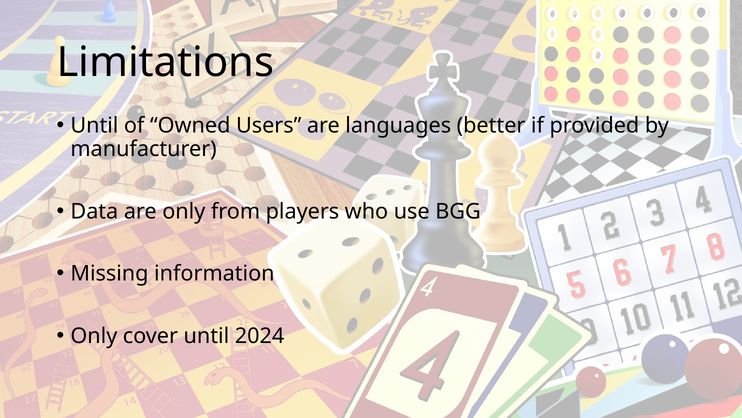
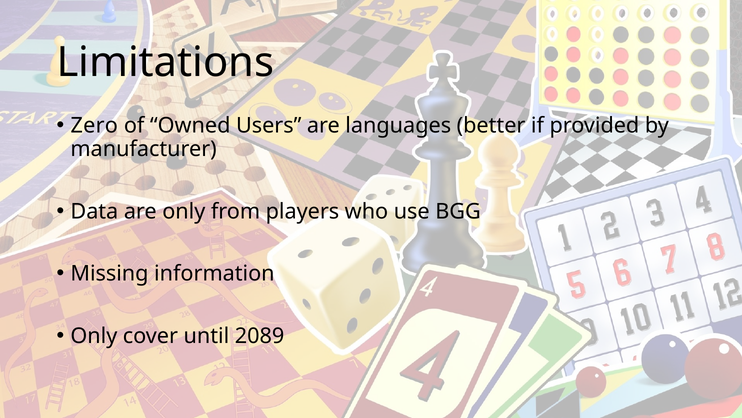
Until at (94, 125): Until -> Zero
2024: 2024 -> 2089
